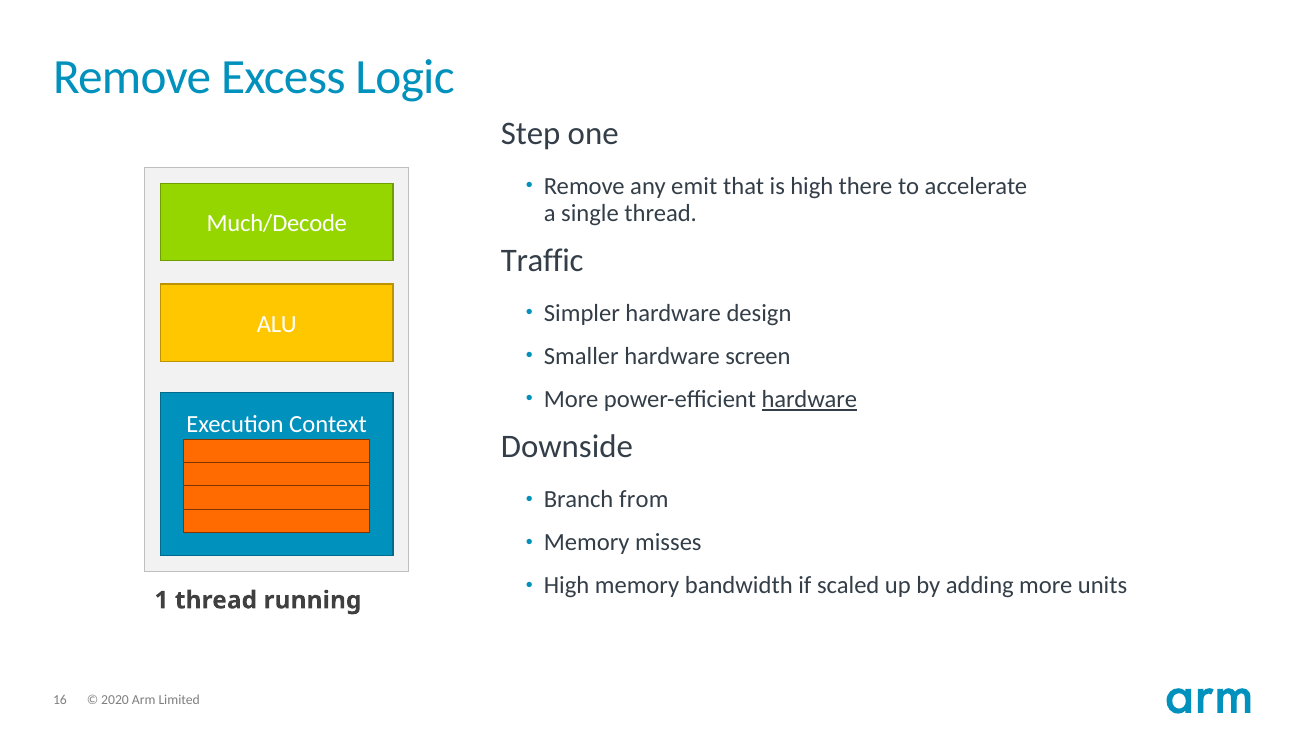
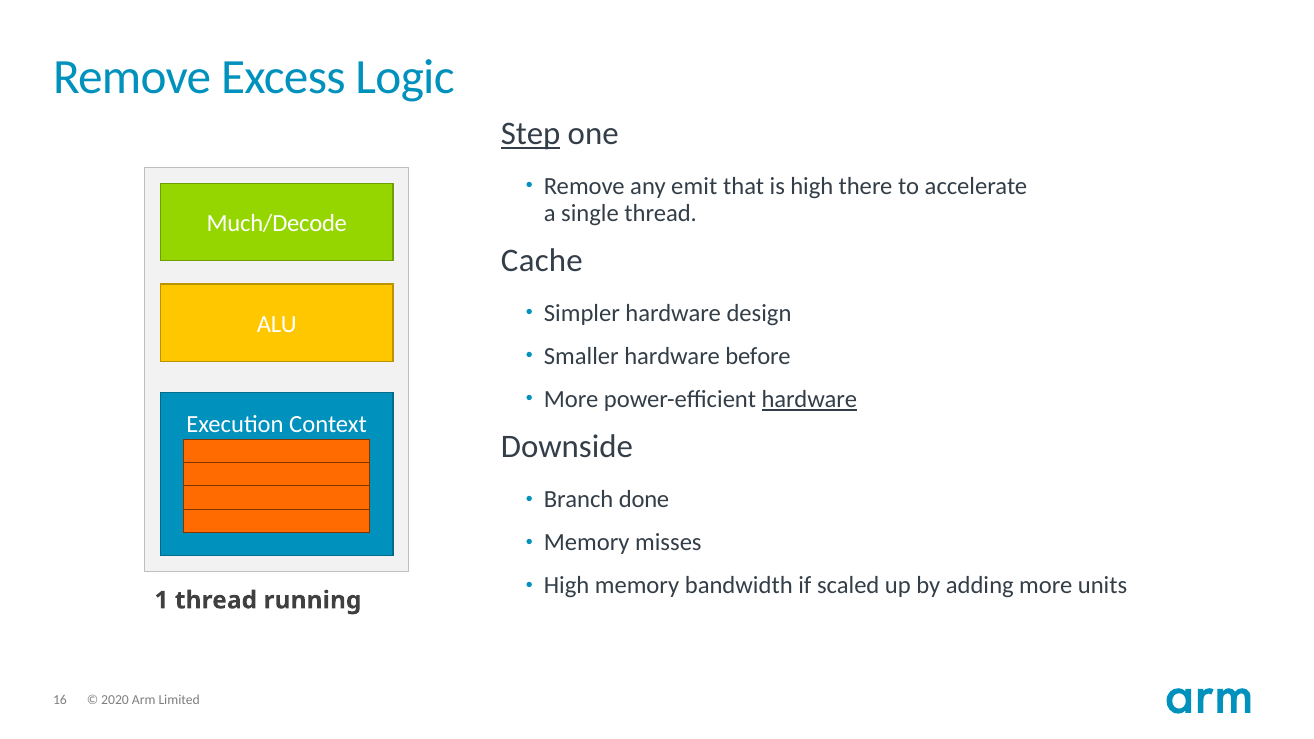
Step underline: none -> present
Traffic: Traffic -> Cache
screen: screen -> before
from: from -> done
